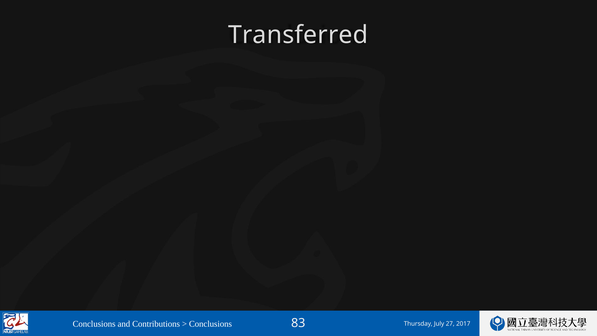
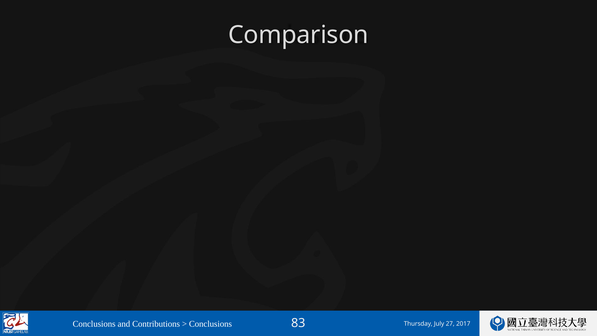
Transferred: Transferred -> Comparison
